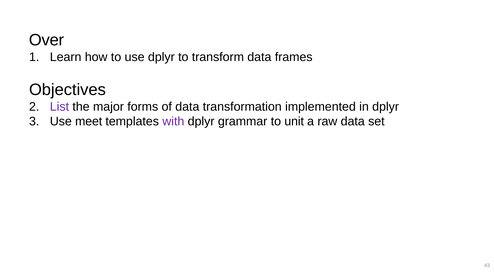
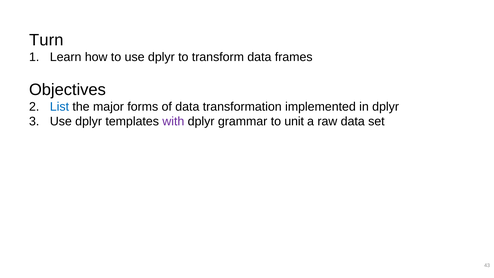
Over: Over -> Turn
List colour: purple -> blue
meet at (89, 121): meet -> dplyr
